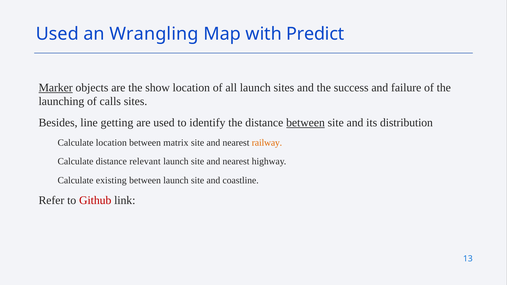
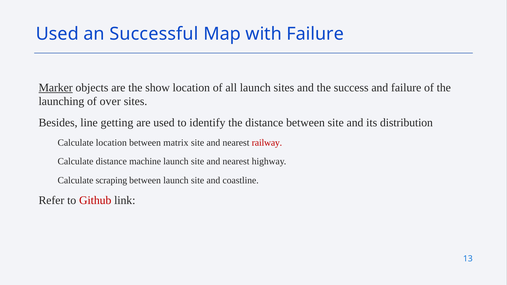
Wrangling: Wrangling -> Successful
with Predict: Predict -> Failure
calls: calls -> over
between at (306, 123) underline: present -> none
railway colour: orange -> red
relevant: relevant -> machine
existing: existing -> scraping
